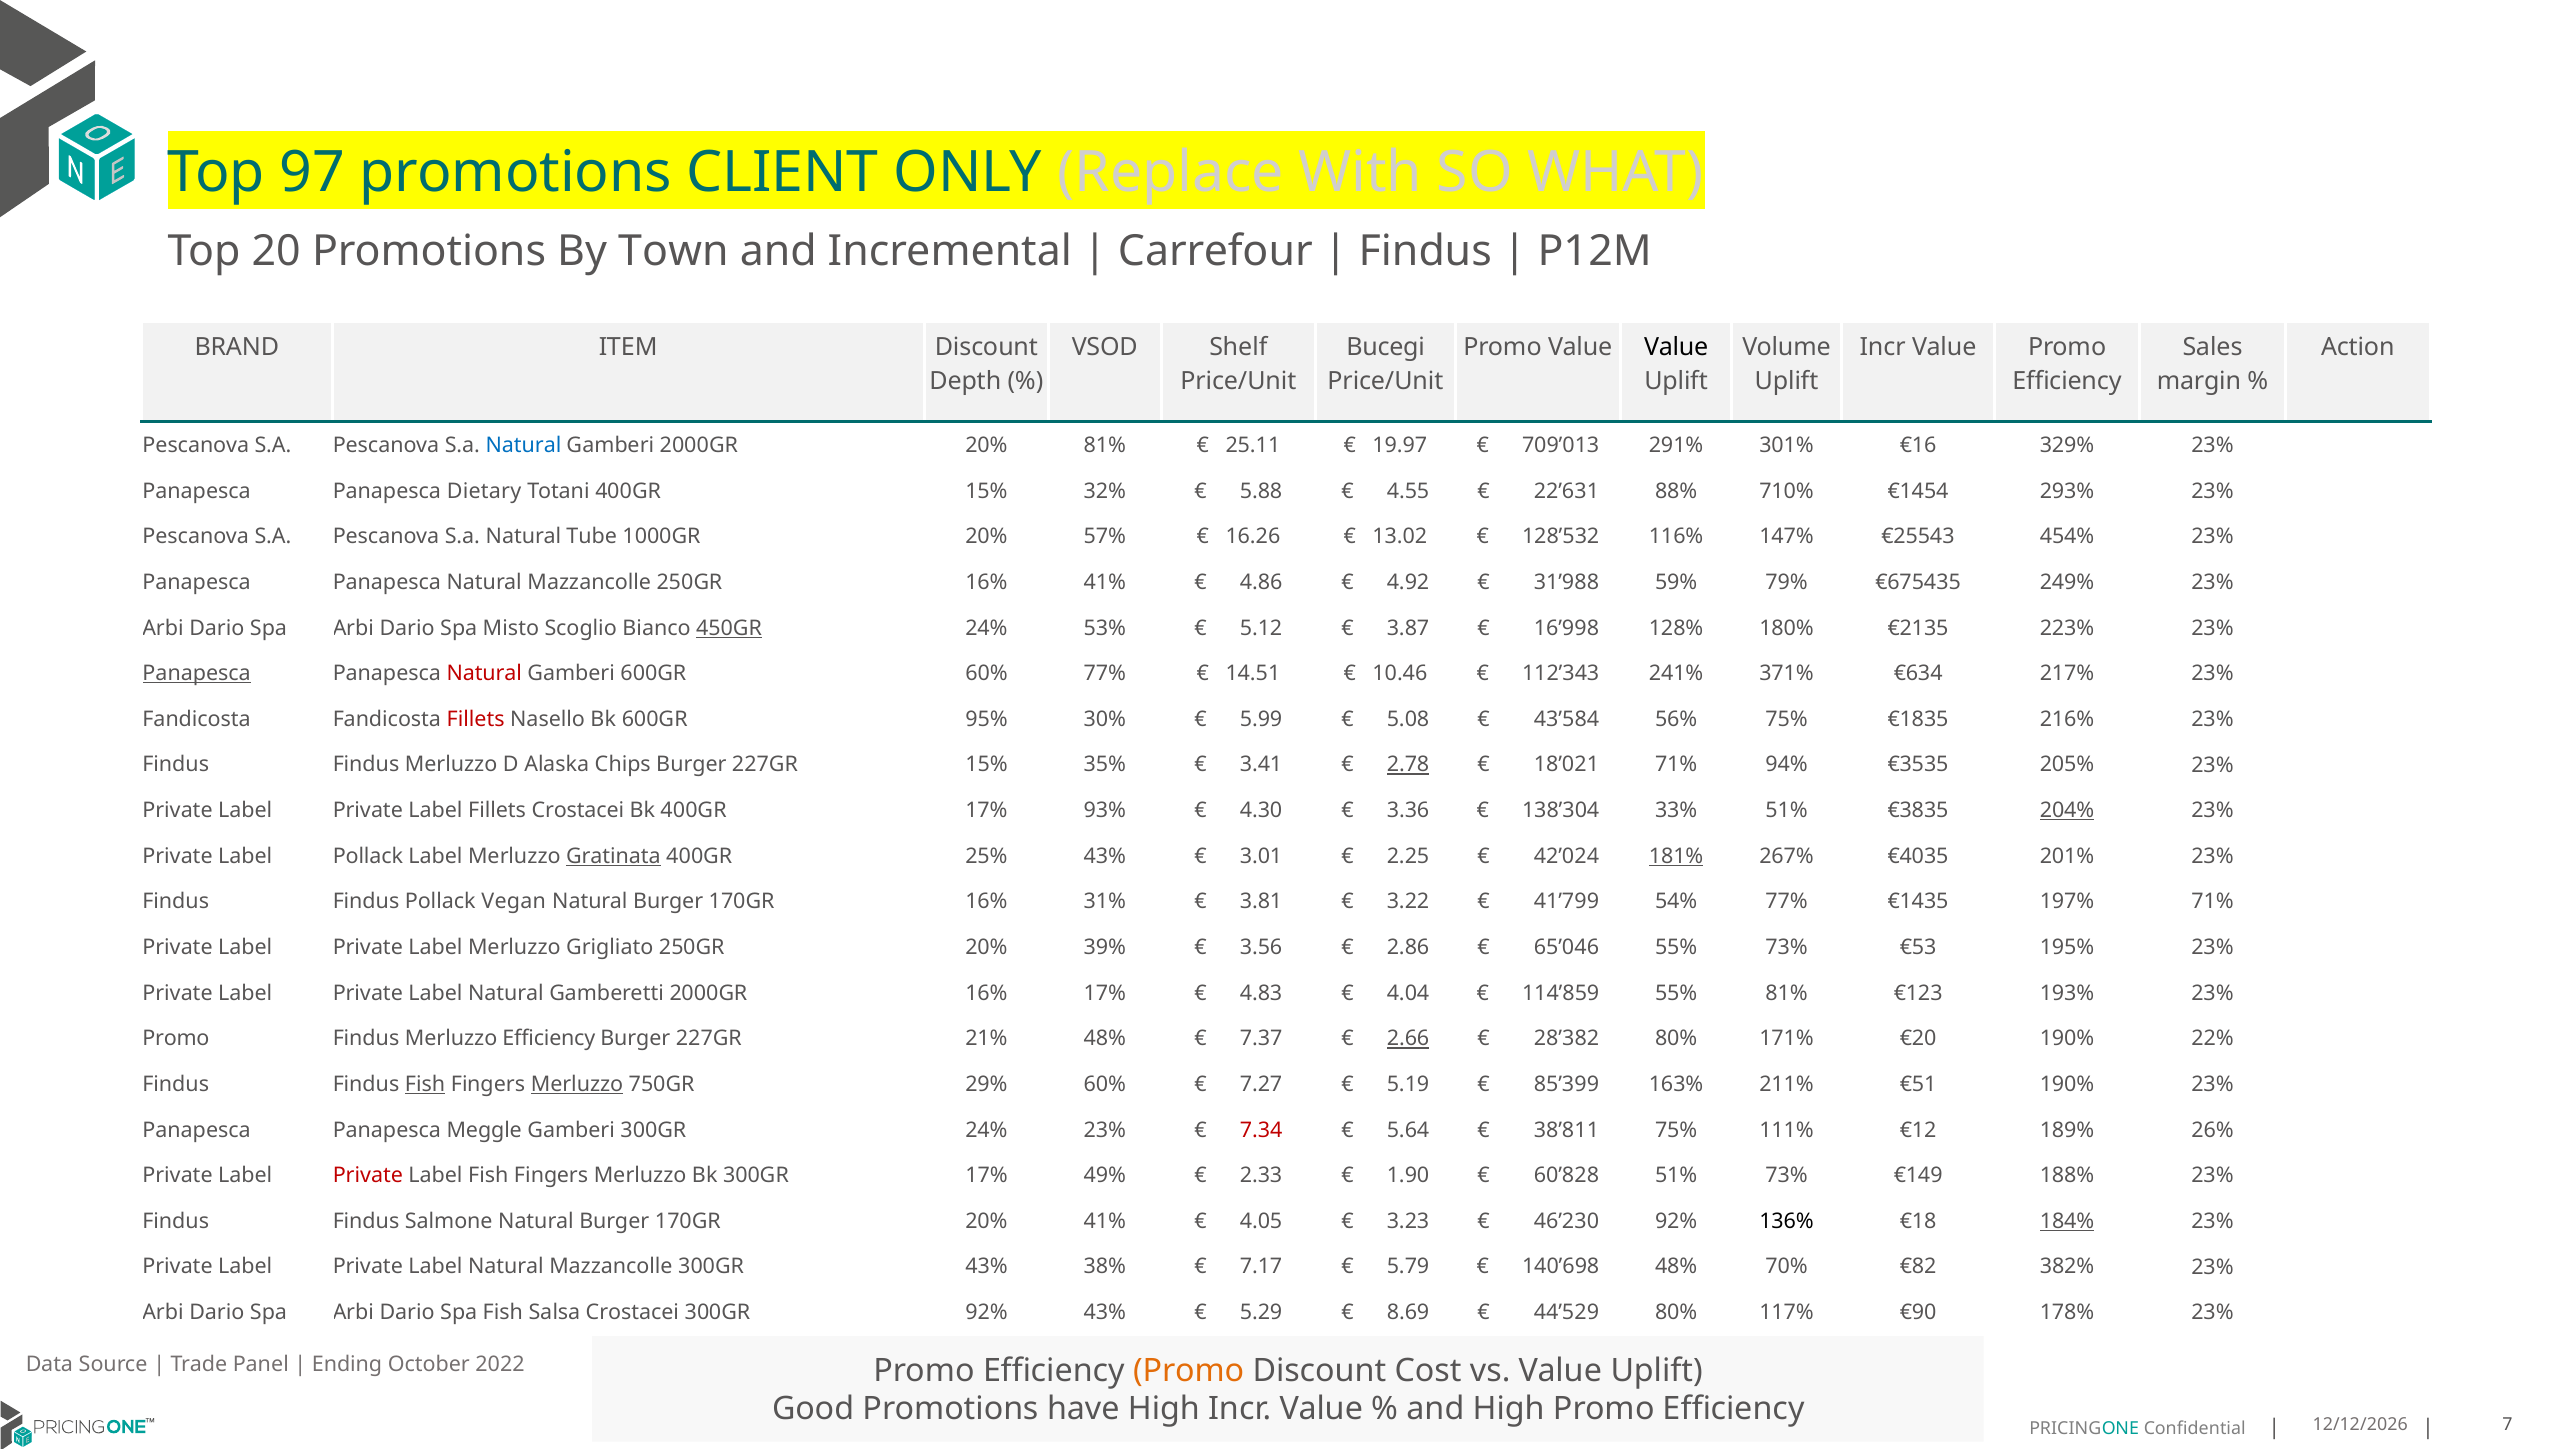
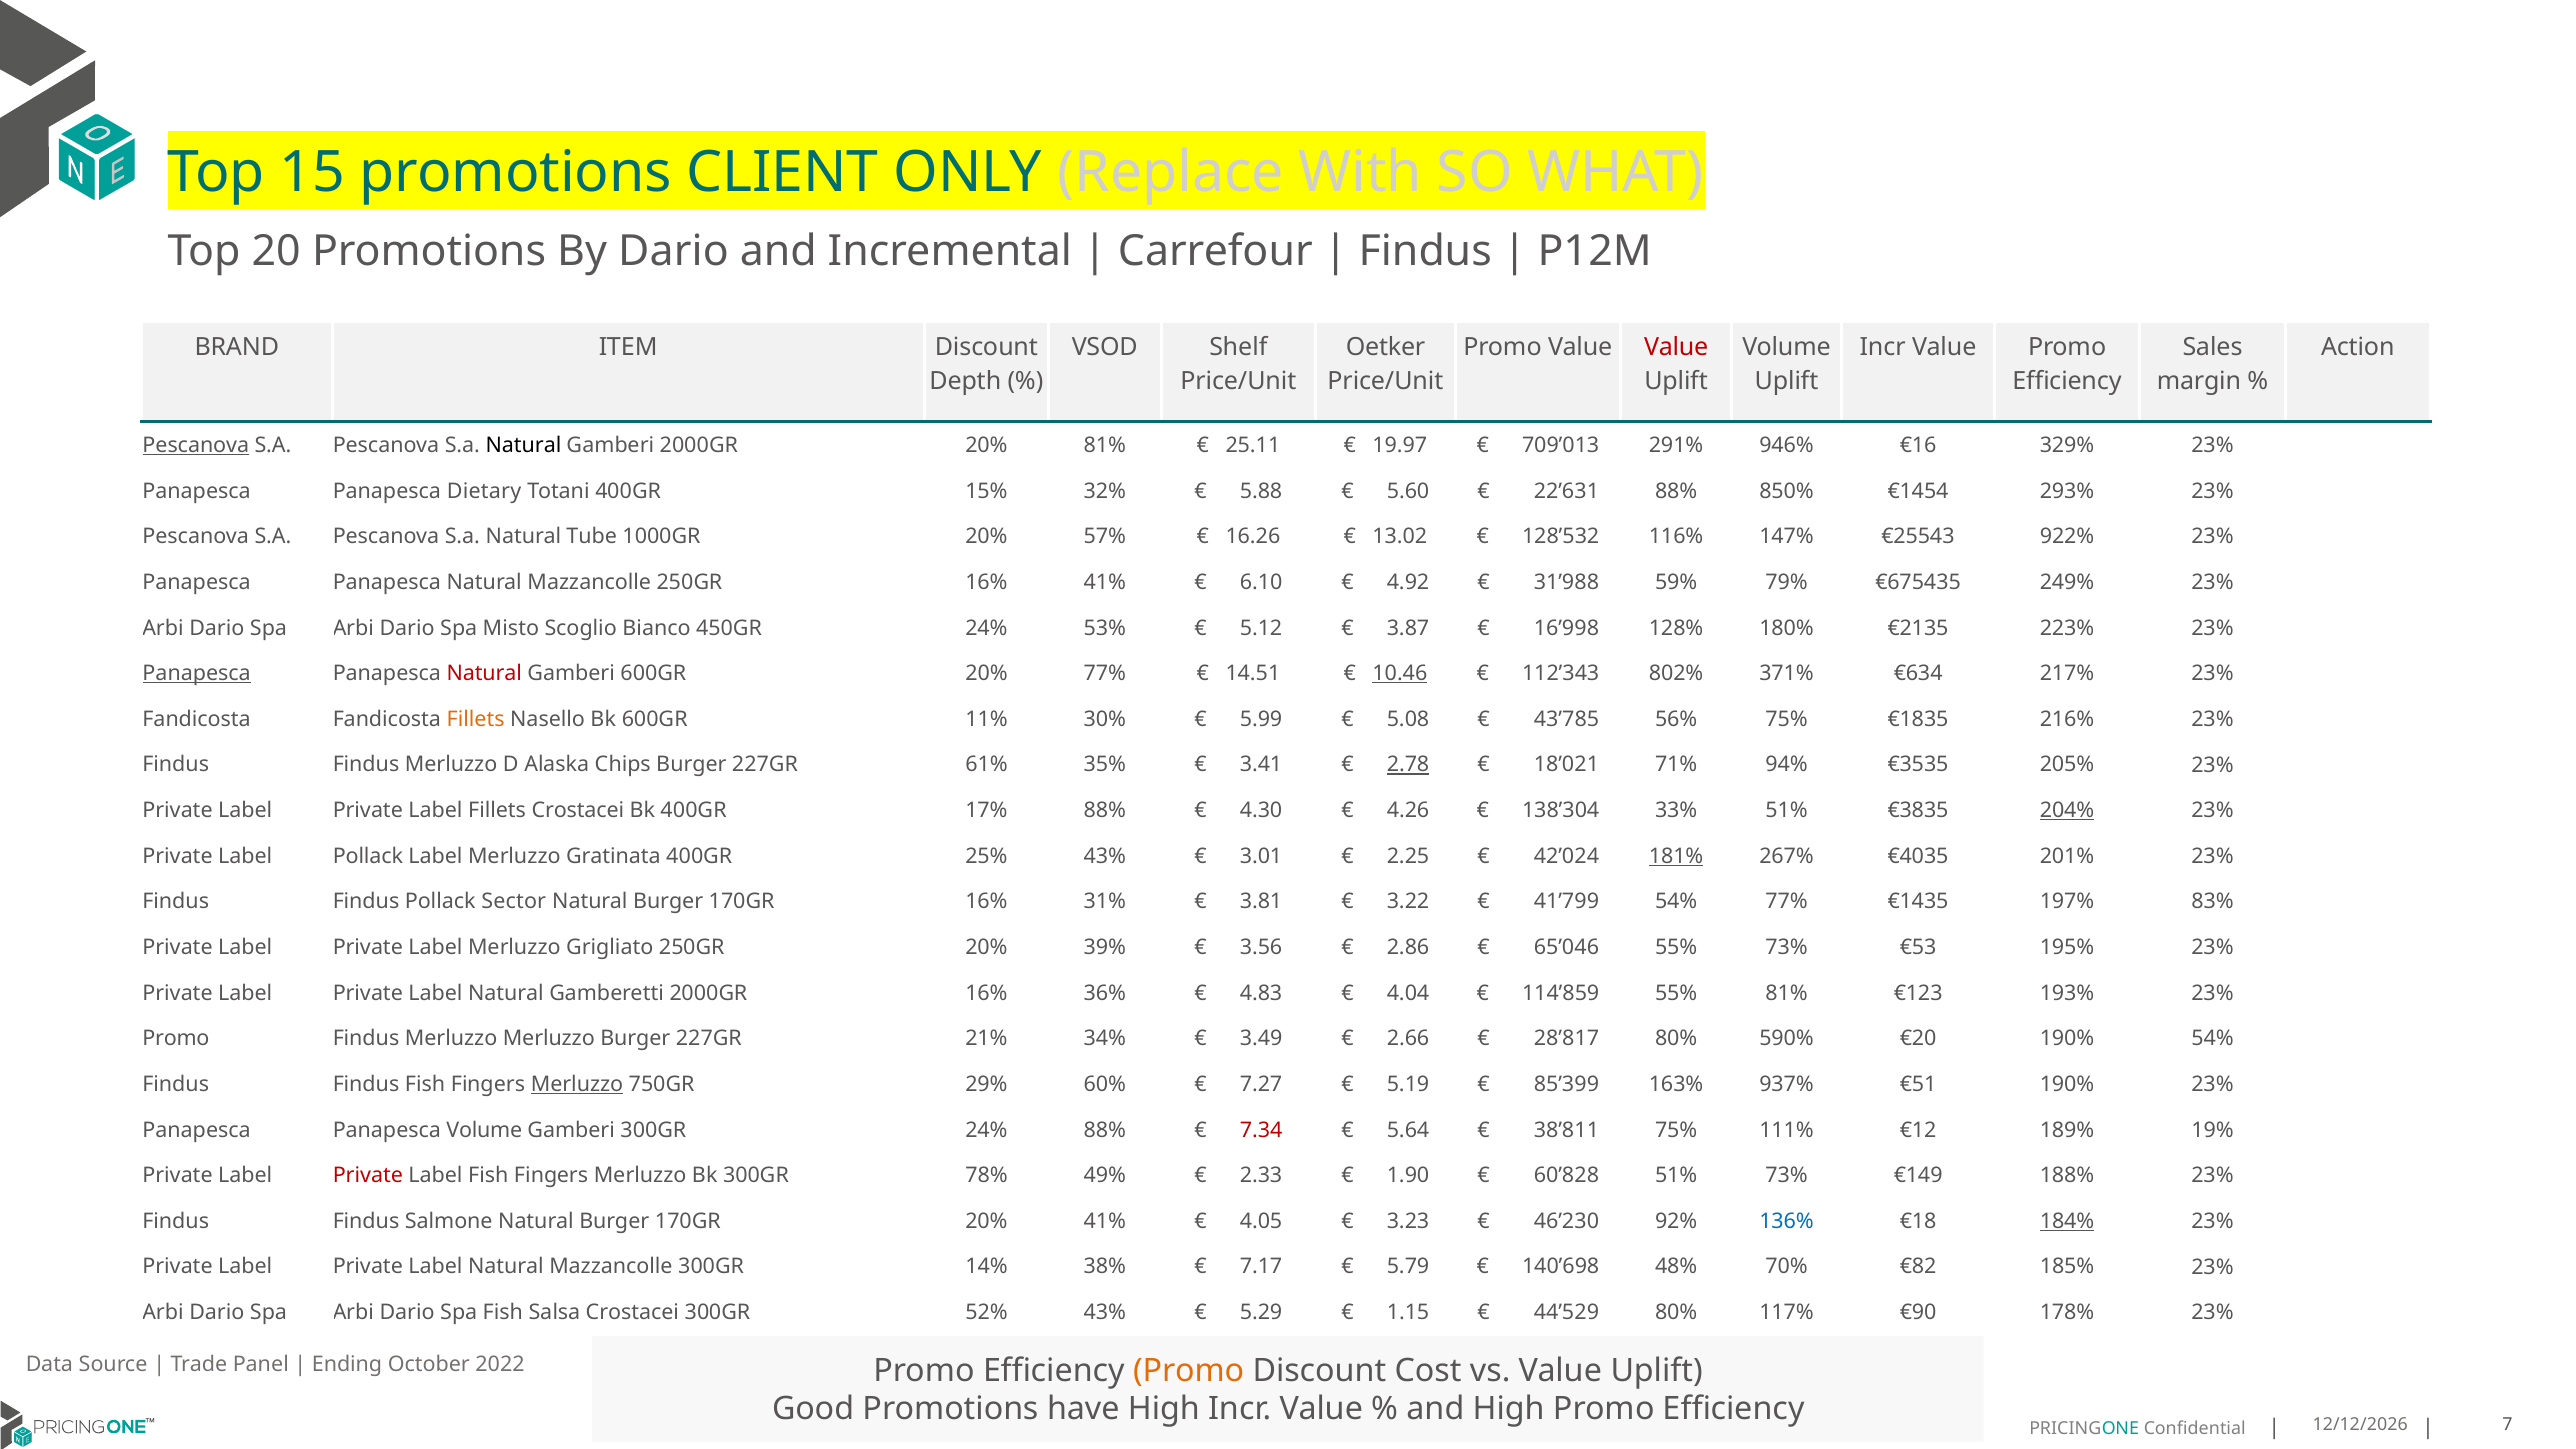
97: 97 -> 15
By Town: Town -> Dario
Bucegi: Bucegi -> Oetker
Value at (1676, 347) colour: black -> red
Pescanova at (196, 445) underline: none -> present
Natural at (524, 445) colour: blue -> black
301%: 301% -> 946%
4.55: 4.55 -> 5.60
710%: 710% -> 850%
454%: 454% -> 922%
4.86: 4.86 -> 6.10
450GR underline: present -> none
600GR 60%: 60% -> 20%
10.46 underline: none -> present
241%: 241% -> 802%
Fillets at (476, 719) colour: red -> orange
95%: 95% -> 11%
43’584: 43’584 -> 43’785
227GR 15%: 15% -> 61%
17% 93%: 93% -> 88%
3.36: 3.36 -> 4.26
Gratinata underline: present -> none
Vegan: Vegan -> Sector
197% 71%: 71% -> 83%
16% 17%: 17% -> 36%
Merluzzo Efficiency: Efficiency -> Merluzzo
21% 48%: 48% -> 34%
7.37: 7.37 -> 3.49
2.66 underline: present -> none
28’382: 28’382 -> 28’817
171%: 171% -> 590%
190% 22%: 22% -> 54%
Fish at (425, 1084) underline: present -> none
211%: 211% -> 937%
Panapesca Meggle: Meggle -> Volume
24% 23%: 23% -> 88%
26%: 26% -> 19%
300GR 17%: 17% -> 78%
136% colour: black -> blue
300GR 43%: 43% -> 14%
382%: 382% -> 185%
300GR 92%: 92% -> 52%
8.69: 8.69 -> 1.15
